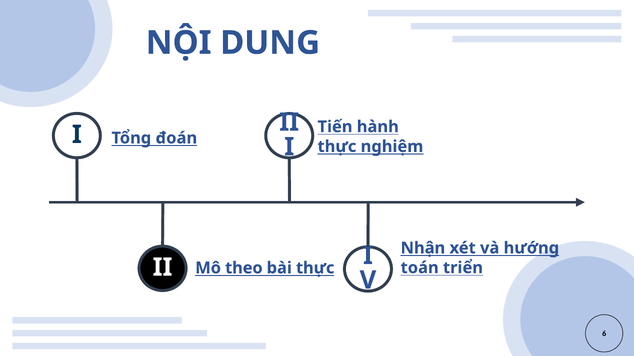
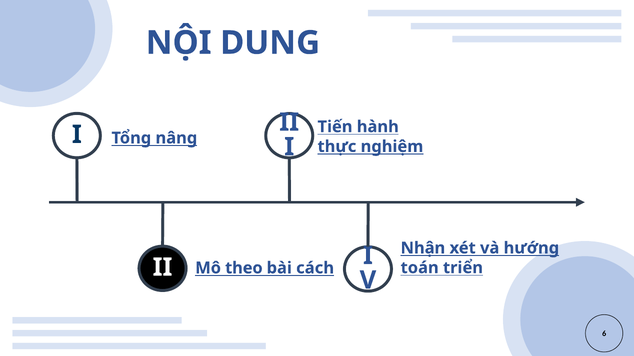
đoán: đoán -> nâng
bài thực: thực -> cách
